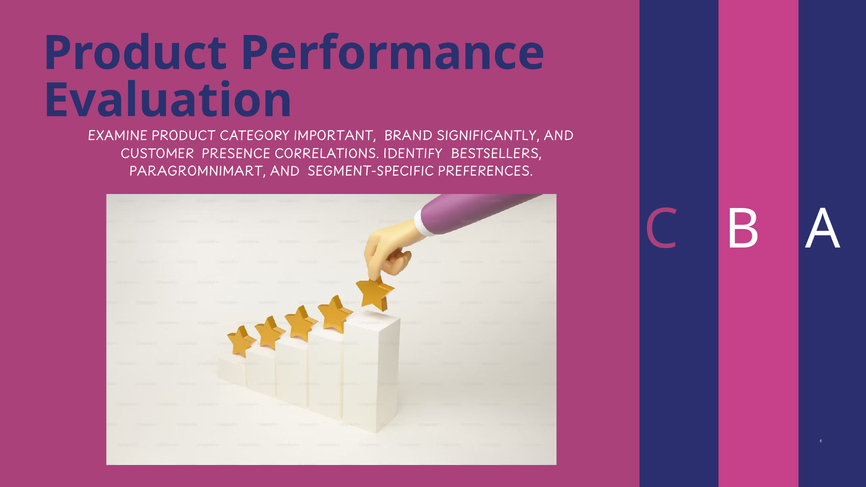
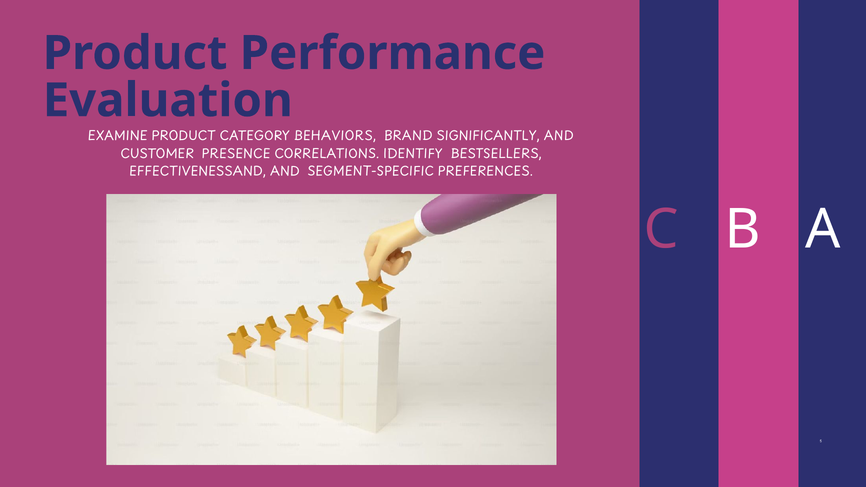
IMPORTANT: IMPORTANT -> BEHAVIORS
PARAGROMNIMART: PARAGROMNIMART -> EFFECTIVENESSAND
